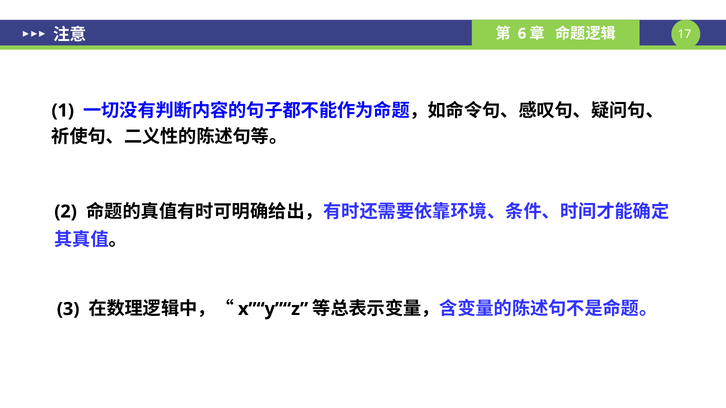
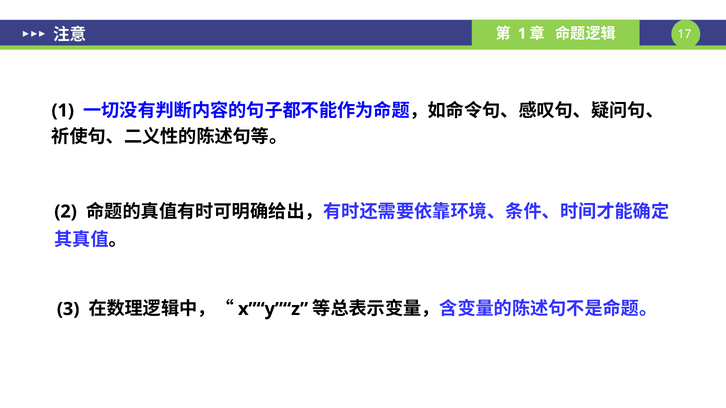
6 at (522, 34): 6 -> 1
